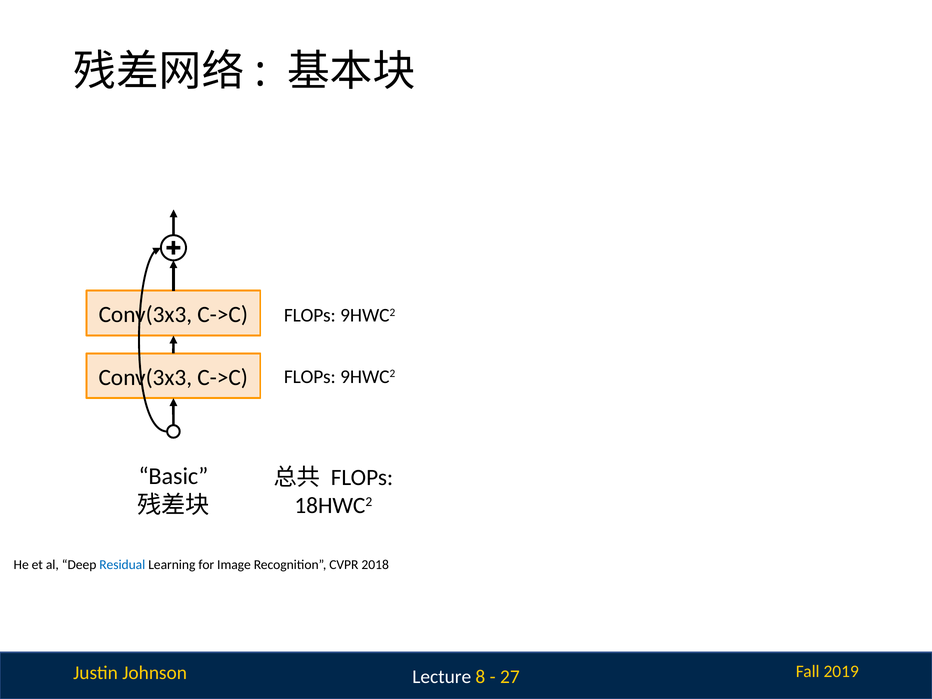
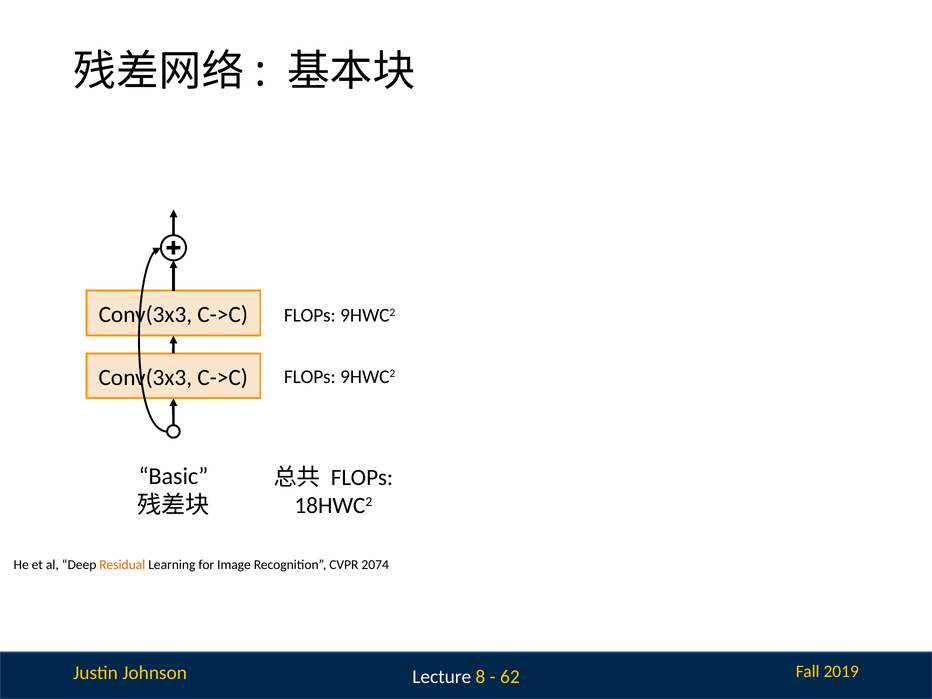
Residual colour: blue -> orange
2018: 2018 -> 2074
27: 27 -> 62
